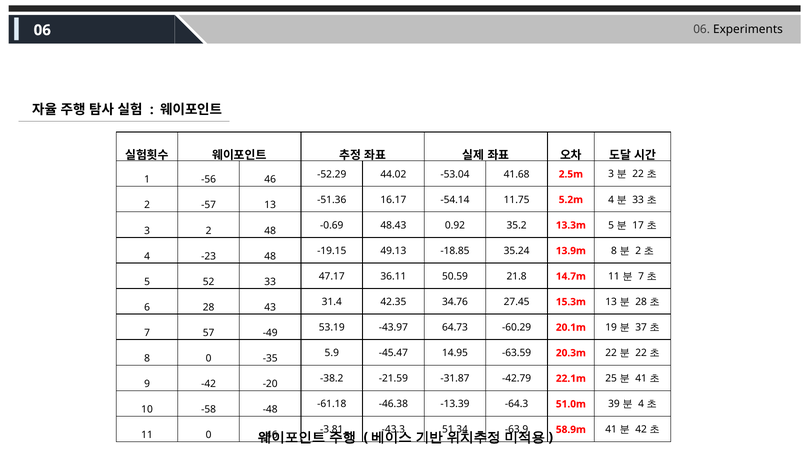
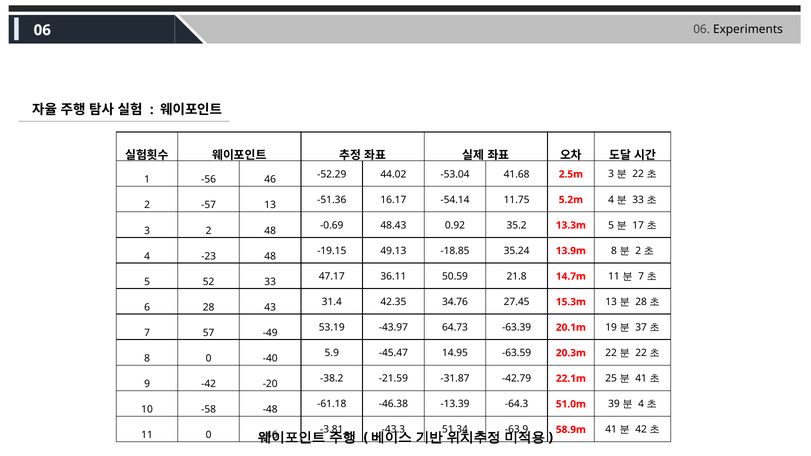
-60.29: -60.29 -> -63.39
-35: -35 -> -40
